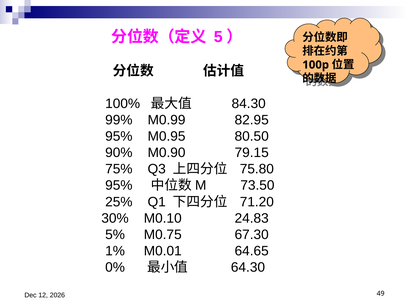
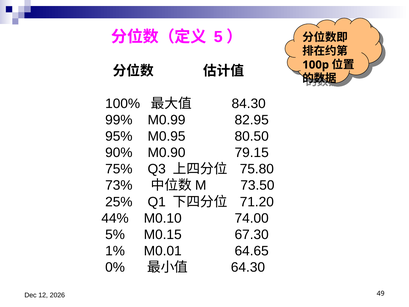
95% at (119, 185): 95% -> 73%
30%: 30% -> 44%
24.83: 24.83 -> 74.00
M0.75: M0.75 -> M0.15
